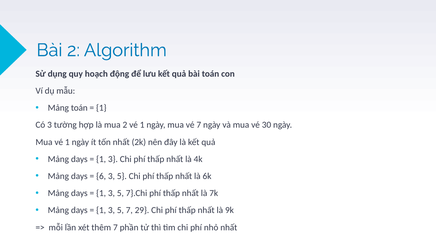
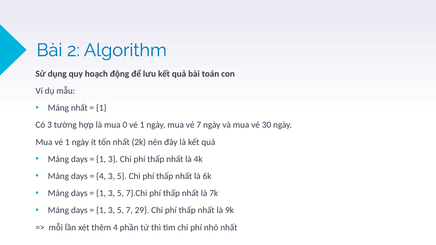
Mảng toán: toán -> nhất
mua 2: 2 -> 0
6 at (101, 176): 6 -> 4
thêm 7: 7 -> 4
